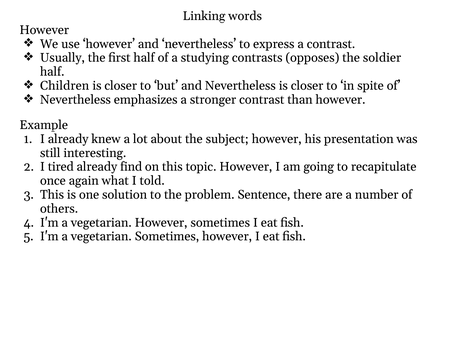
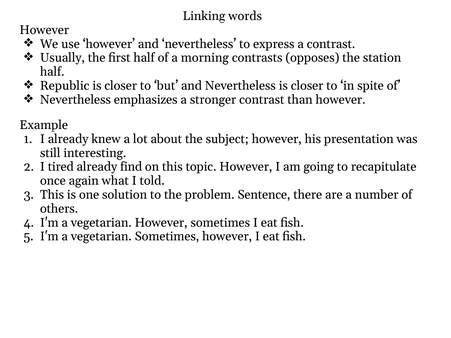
studying: studying -> morning
soldier: soldier -> station
Children: Children -> Republic
